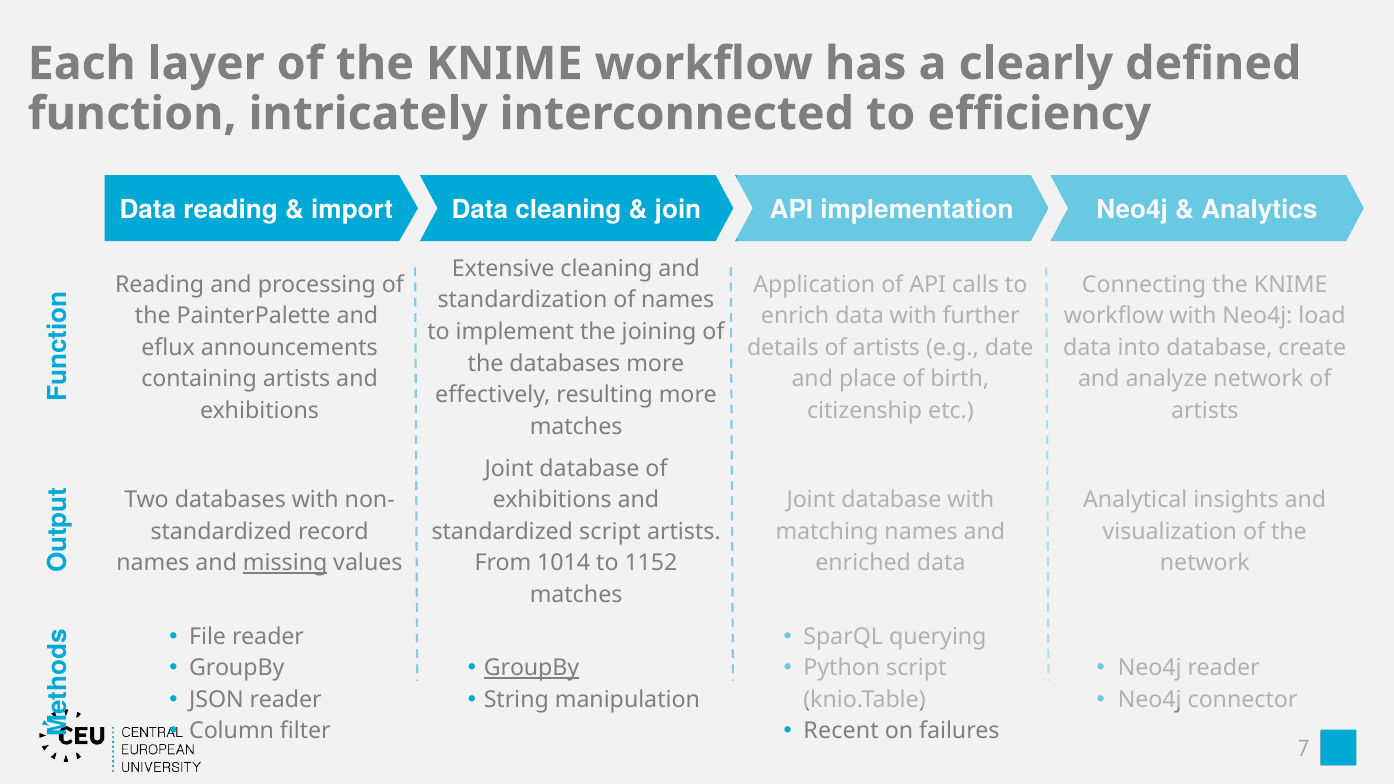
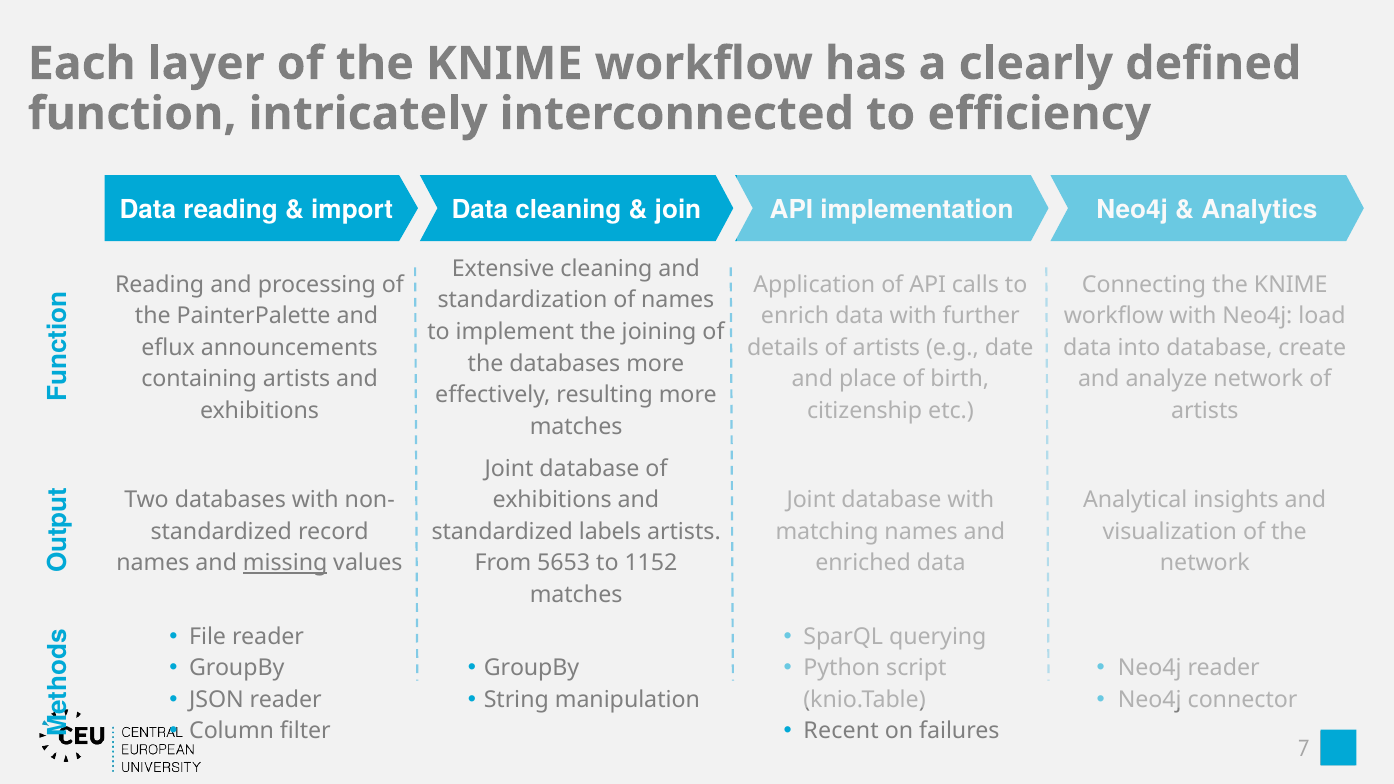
standardized script: script -> labels
1014: 1014 -> 5653
GroupBy at (531, 668) underline: present -> none
